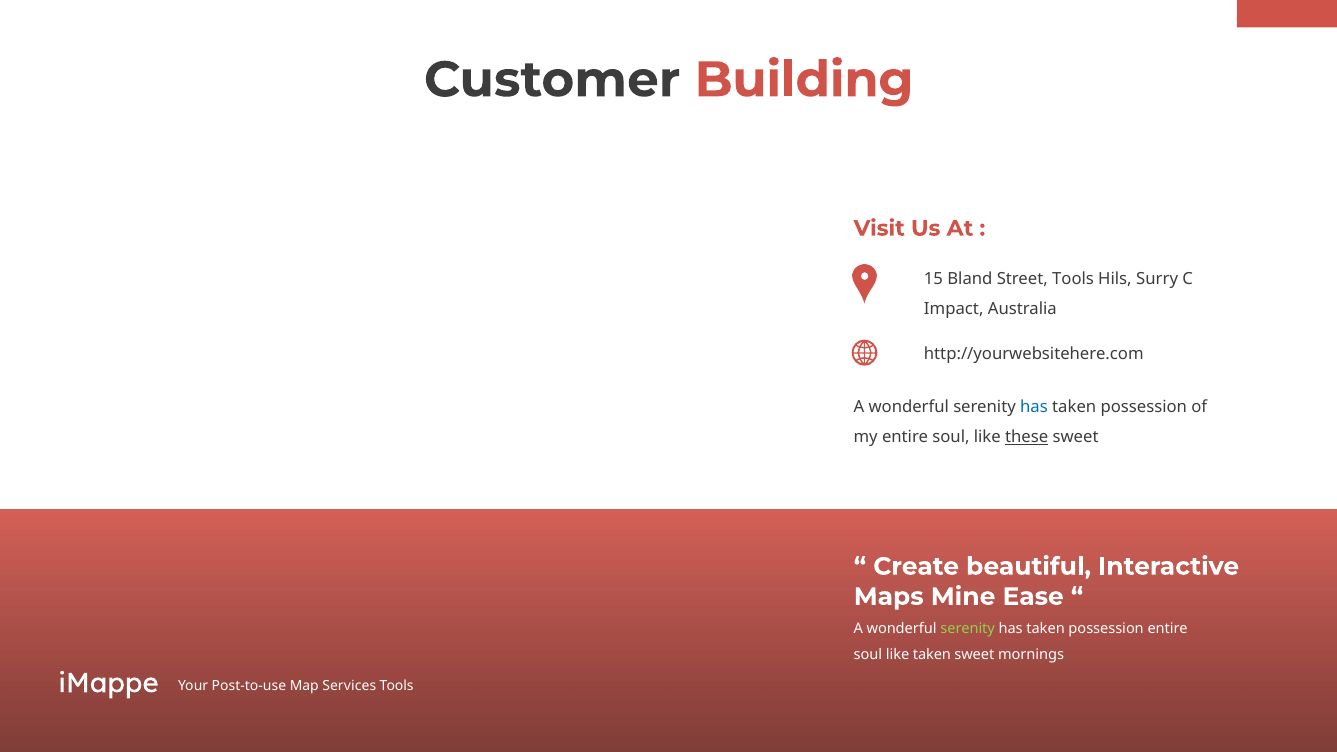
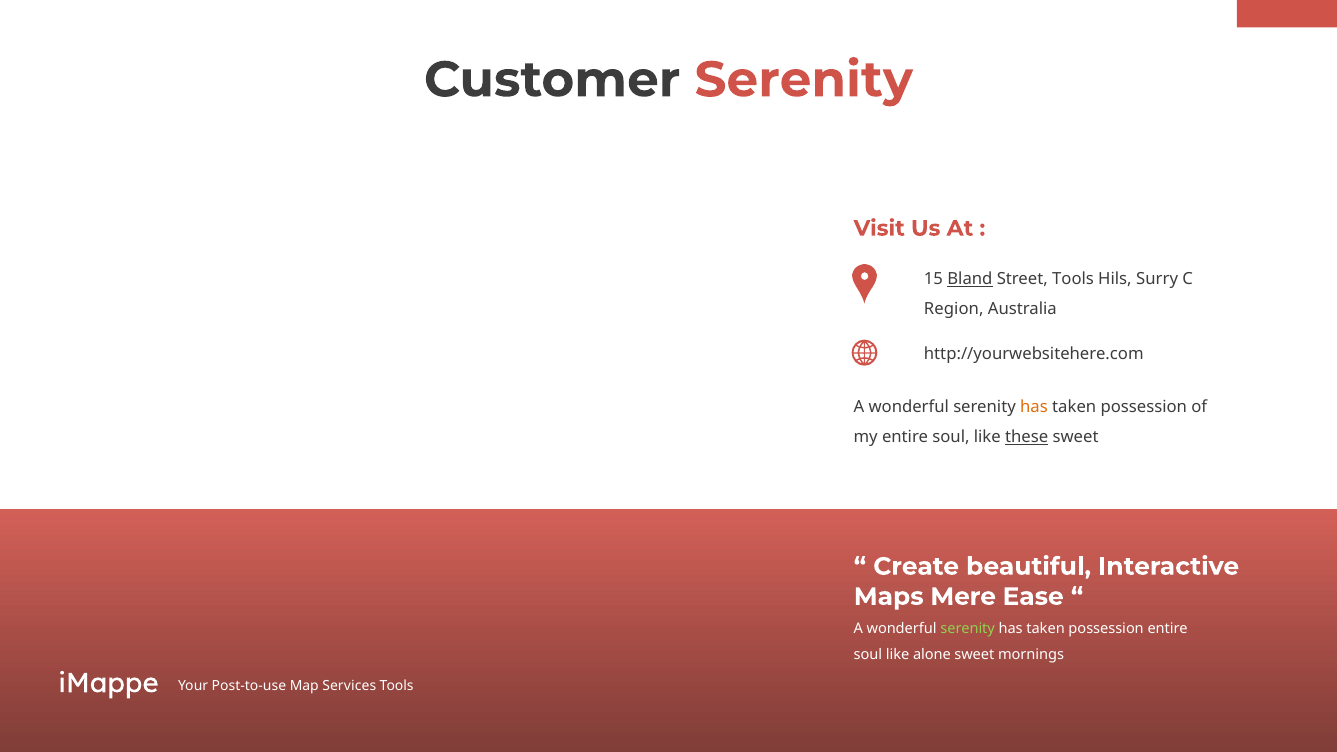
Customer Building: Building -> Serenity
Bland underline: none -> present
Impact: Impact -> Region
has at (1034, 407) colour: blue -> orange
Mine: Mine -> Mere
like taken: taken -> alone
